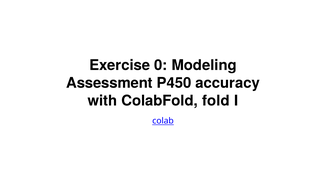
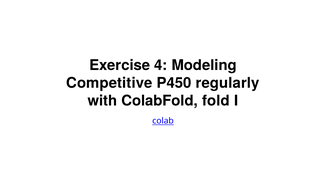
0: 0 -> 4
Assessment: Assessment -> Competitive
accuracy: accuracy -> regularly
